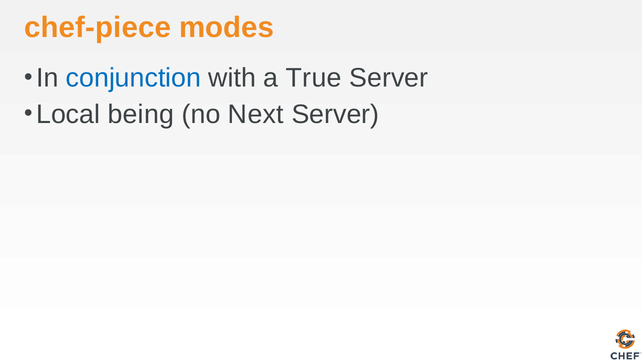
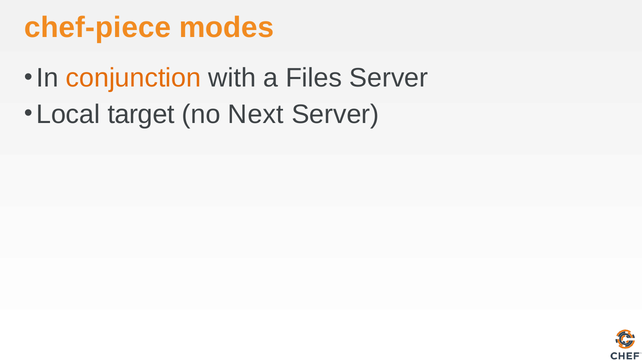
conjunction colour: blue -> orange
True: True -> Files
being: being -> target
